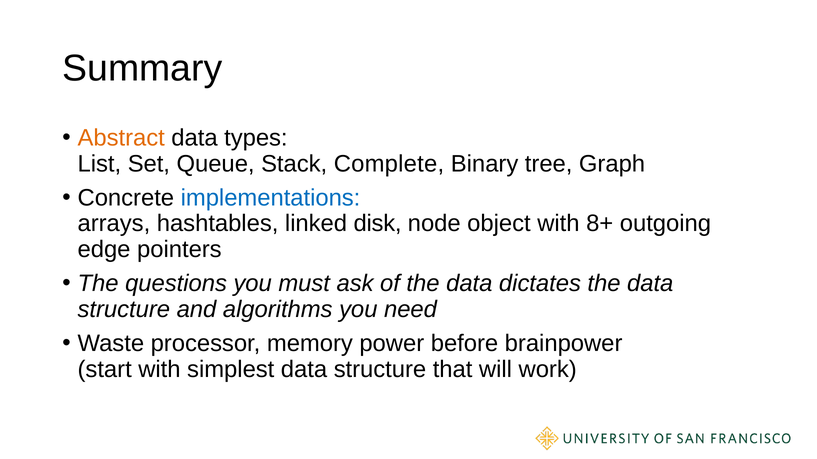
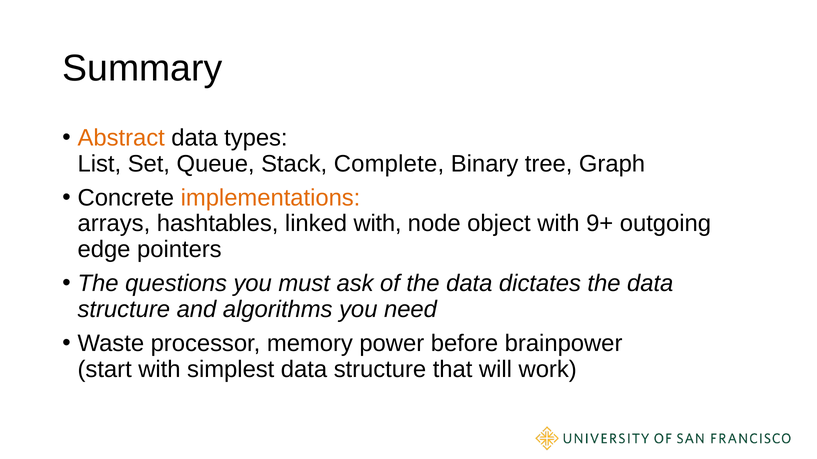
implementations colour: blue -> orange
linked disk: disk -> with
8+: 8+ -> 9+
